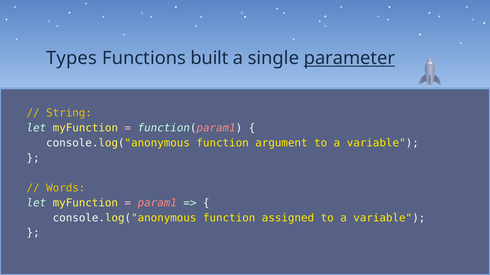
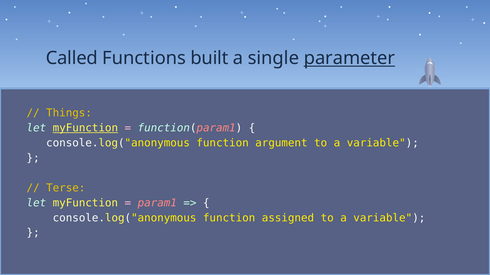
Types: Types -> Called
String: String -> Things
myFunction at (85, 128) underline: none -> present
Words: Words -> Terse
